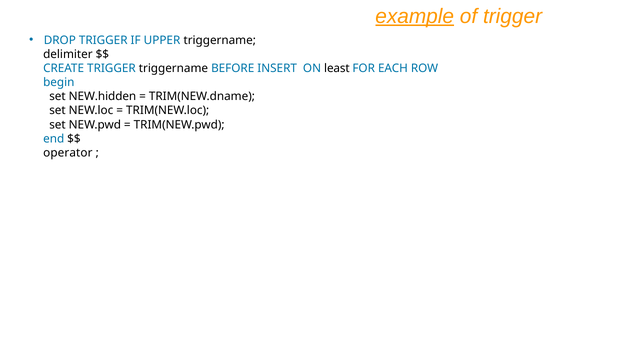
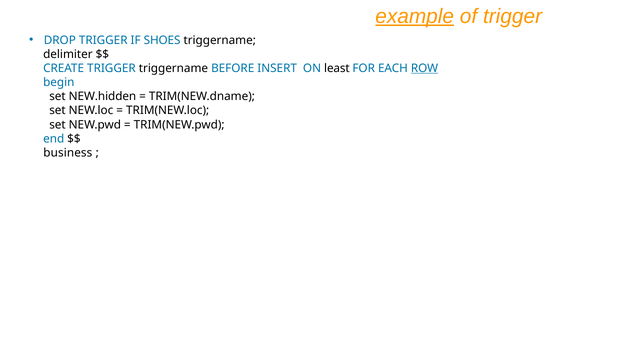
UPPER: UPPER -> SHOES
ROW underline: none -> present
operator: operator -> business
